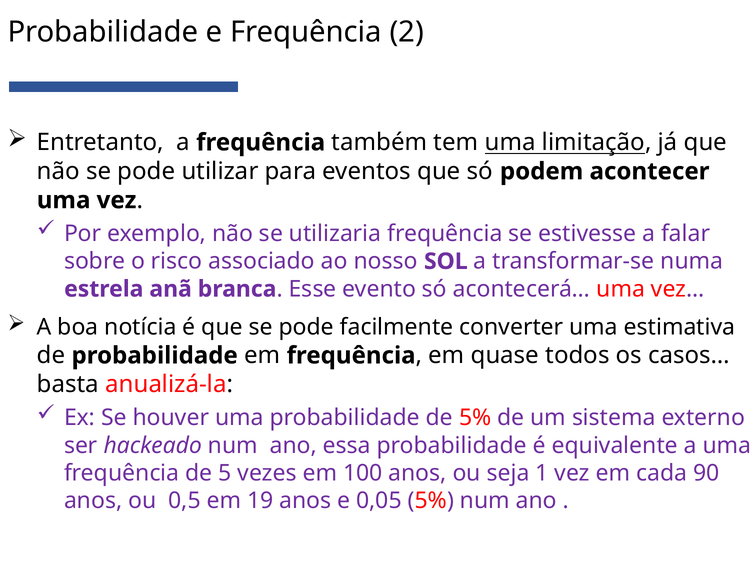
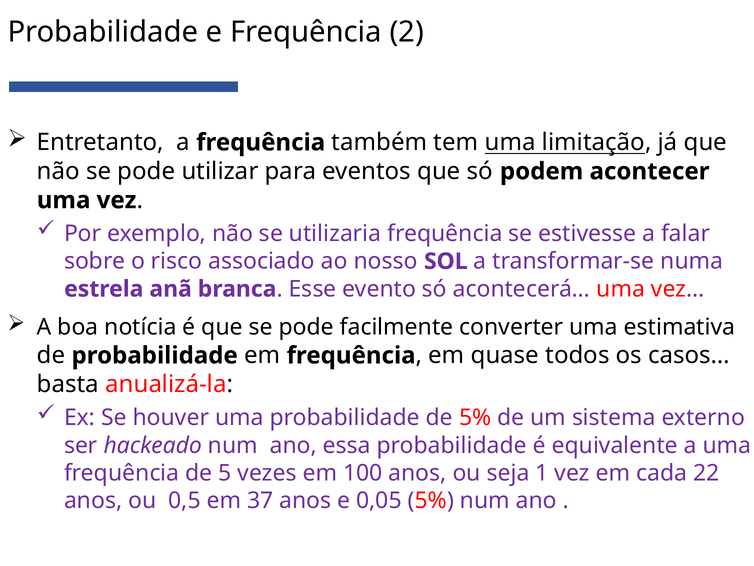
90: 90 -> 22
19: 19 -> 37
